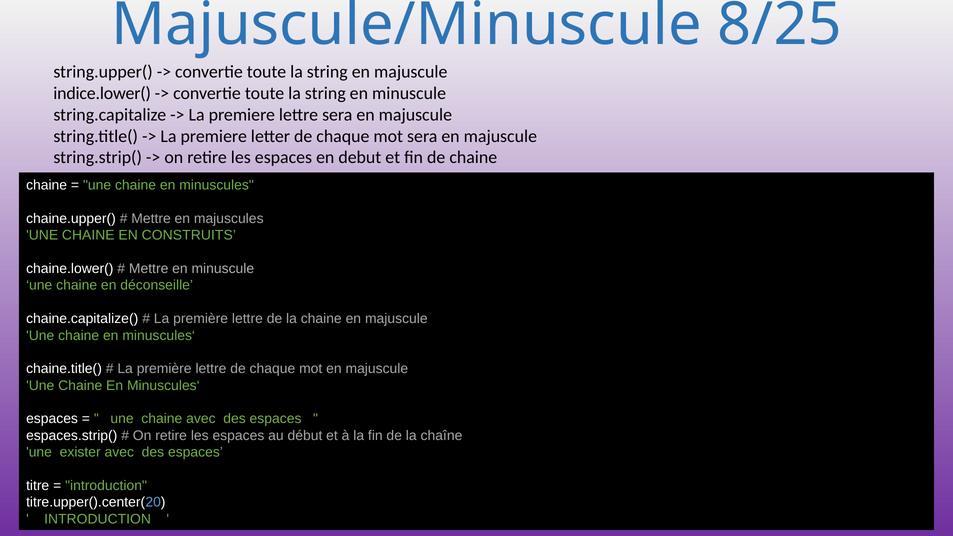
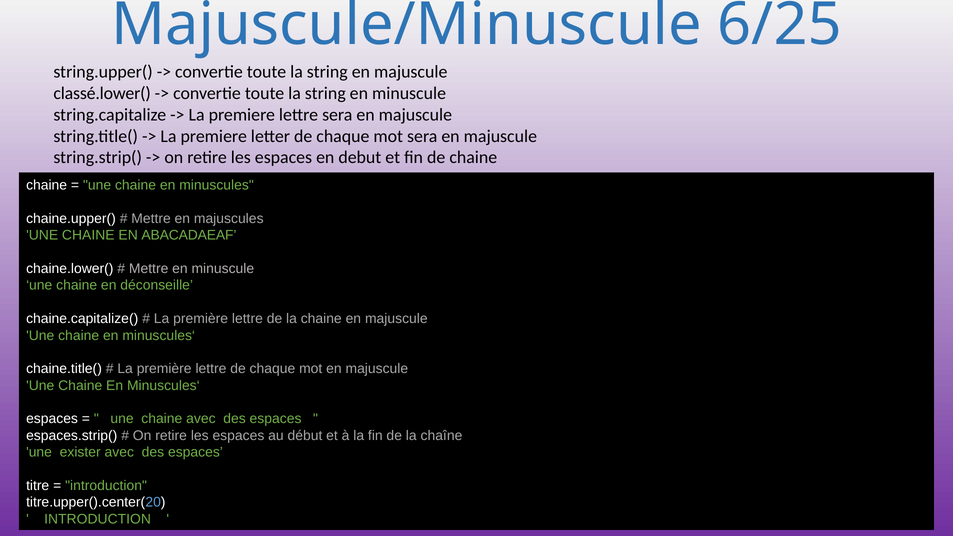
8/25: 8/25 -> 6/25
indice.lower(: indice.lower( -> classé.lower(
CONSTRUITS: CONSTRUITS -> ABACADAEAF
